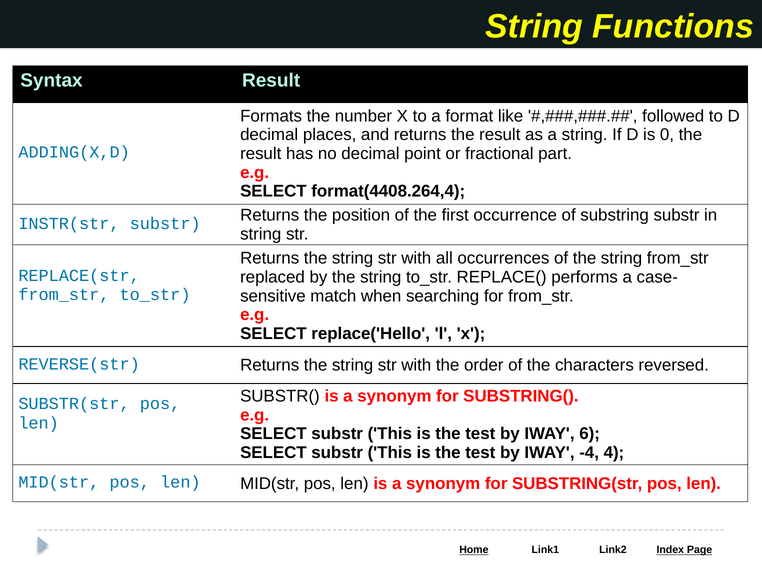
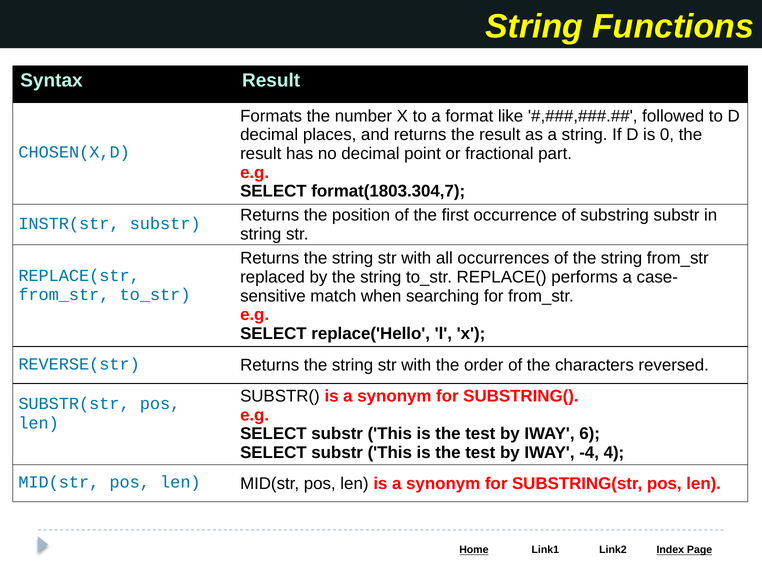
ADDING(X,D: ADDING(X,D -> CHOSEN(X,D
format(4408.264,4: format(4408.264,4 -> format(1803.304,7
